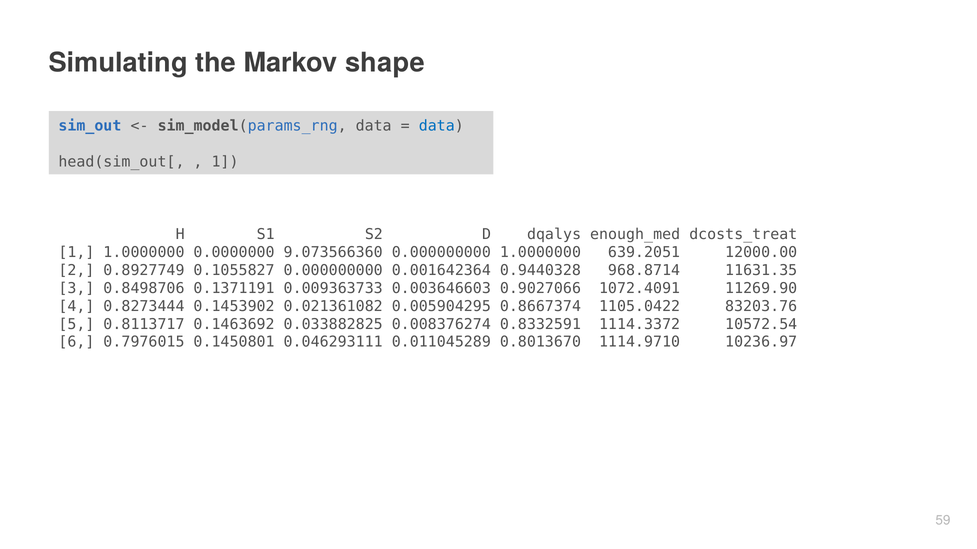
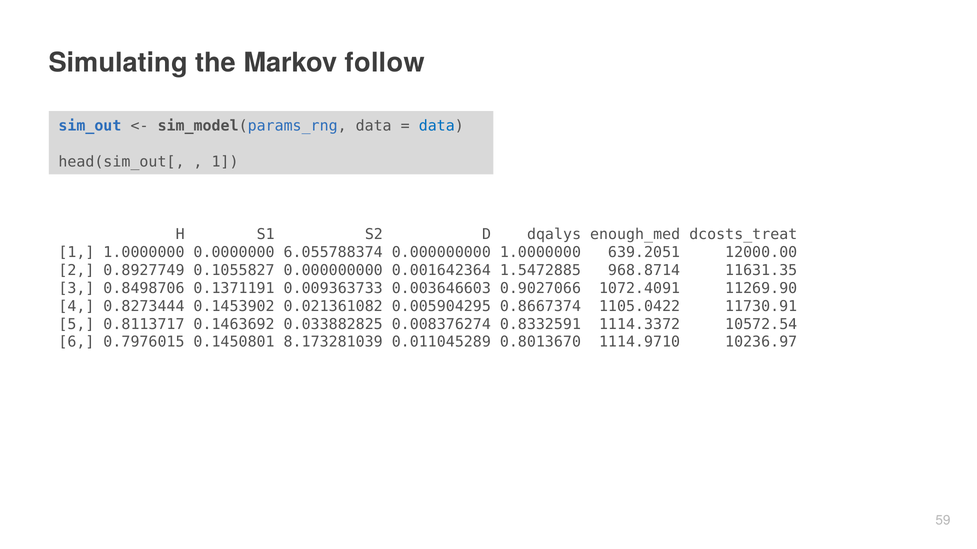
shape: shape -> follow
9.073566360: 9.073566360 -> 6.055788374
0.9440328: 0.9440328 -> 1.5472885
83203.76: 83203.76 -> 11730.91
0.046293111: 0.046293111 -> 8.173281039
